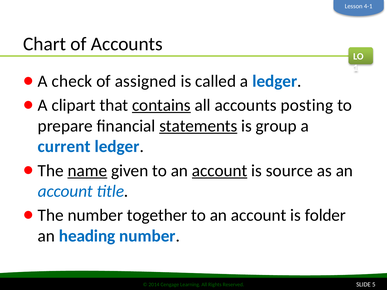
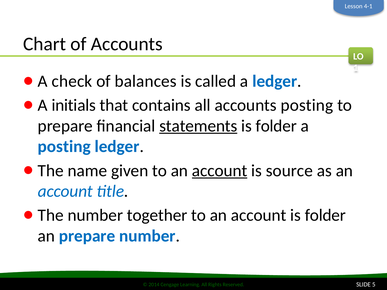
assigned: assigned -> balances
clipart: clipart -> initials
contains underline: present -> none
group at (276, 126): group -> folder
current at (64, 147): current -> posting
name underline: present -> none
an heading: heading -> prepare
